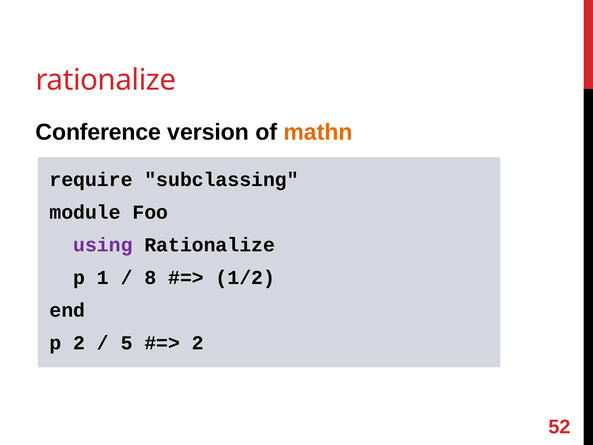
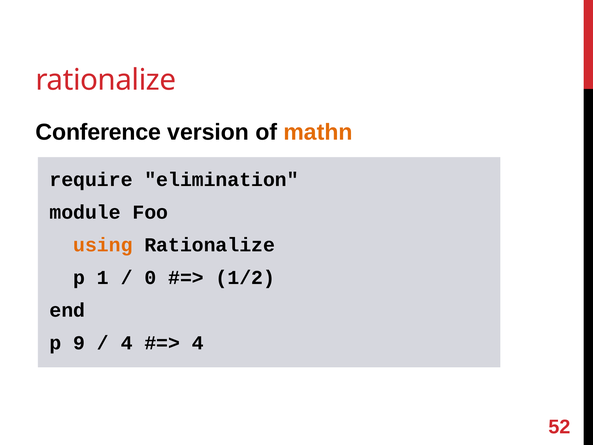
subclassing: subclassing -> elimination
using colour: purple -> orange
8: 8 -> 0
p 2: 2 -> 9
5 at (127, 343): 5 -> 4
2 at (198, 343): 2 -> 4
